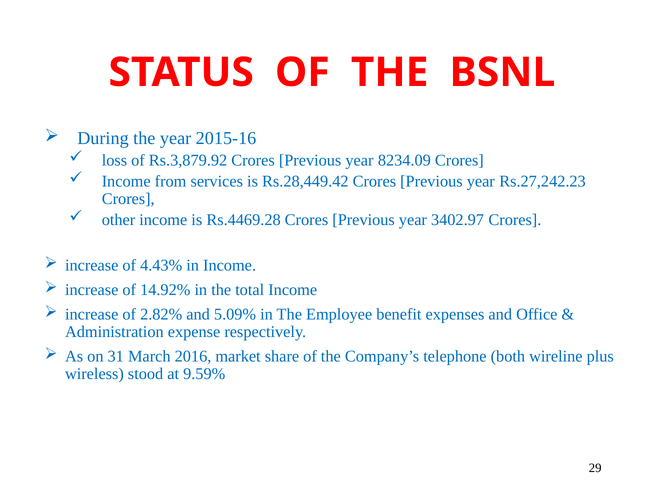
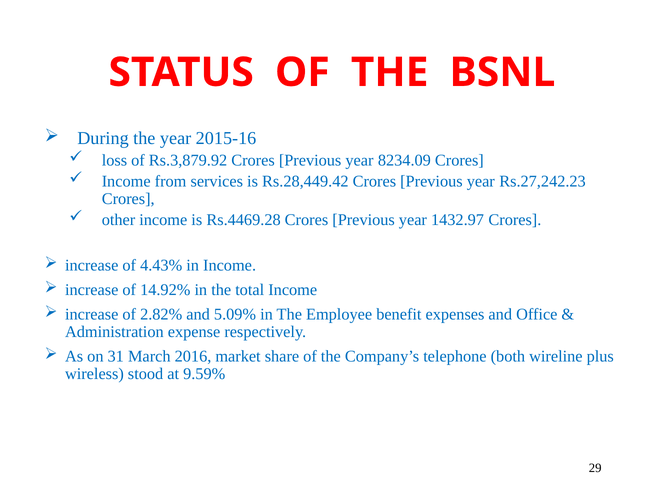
3402.97: 3402.97 -> 1432.97
